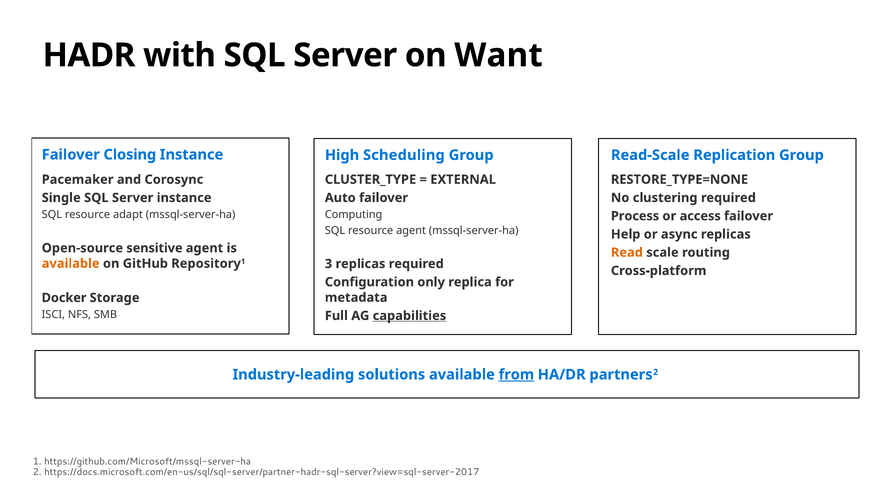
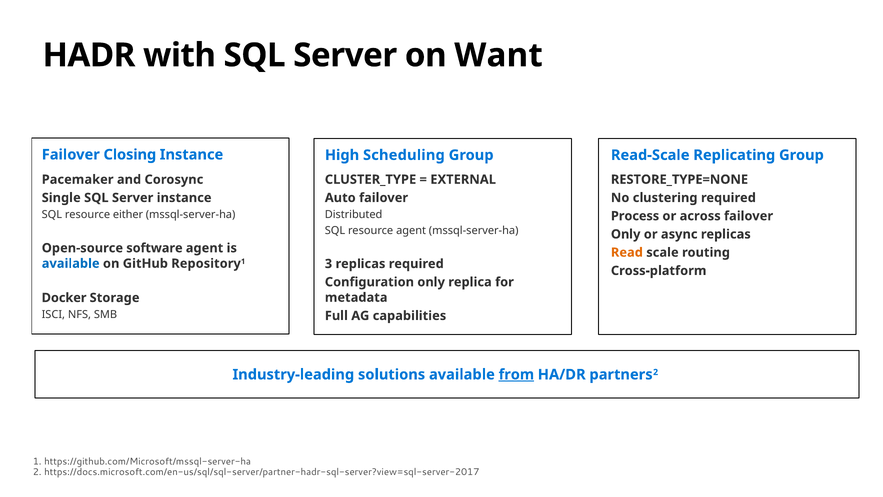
Replication: Replication -> Replicating
adapt: adapt -> either
Computing: Computing -> Distributed
access: access -> across
Help at (626, 234): Help -> Only
sensitive: sensitive -> software
available at (71, 263) colour: orange -> blue
capabilities underline: present -> none
